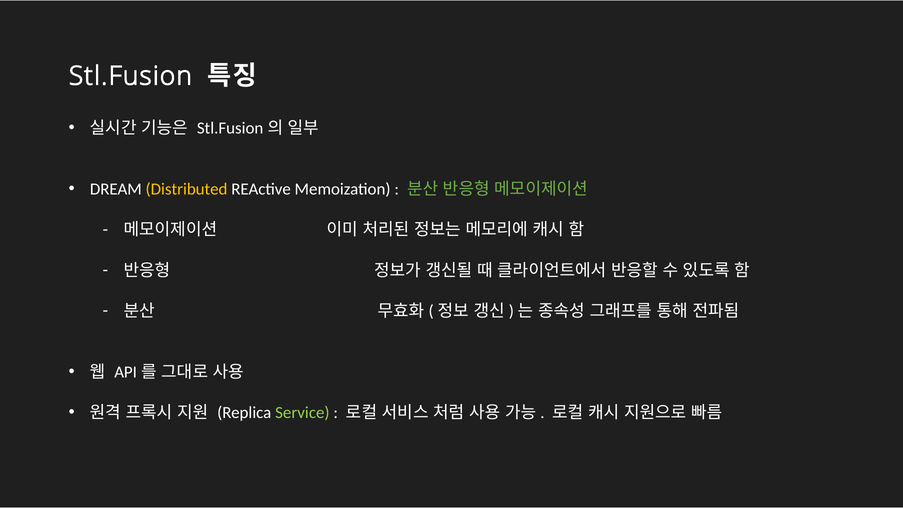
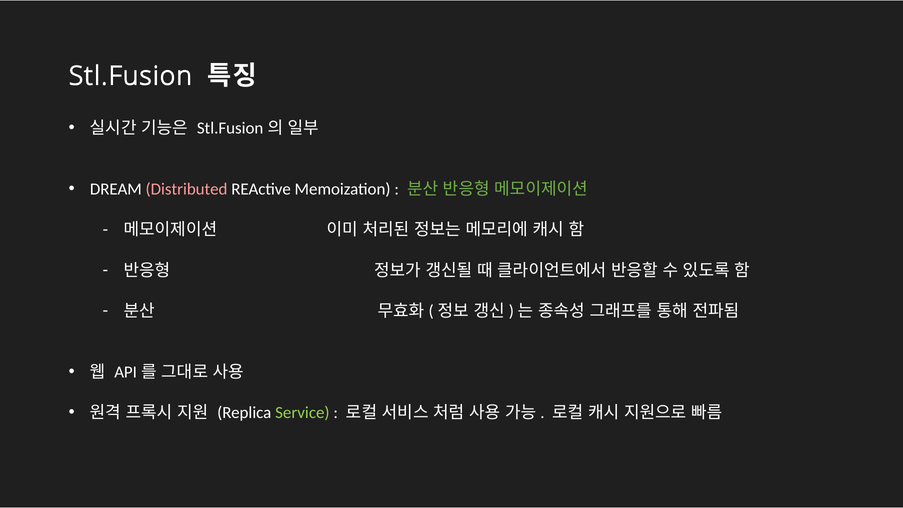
Distributed colour: yellow -> pink
